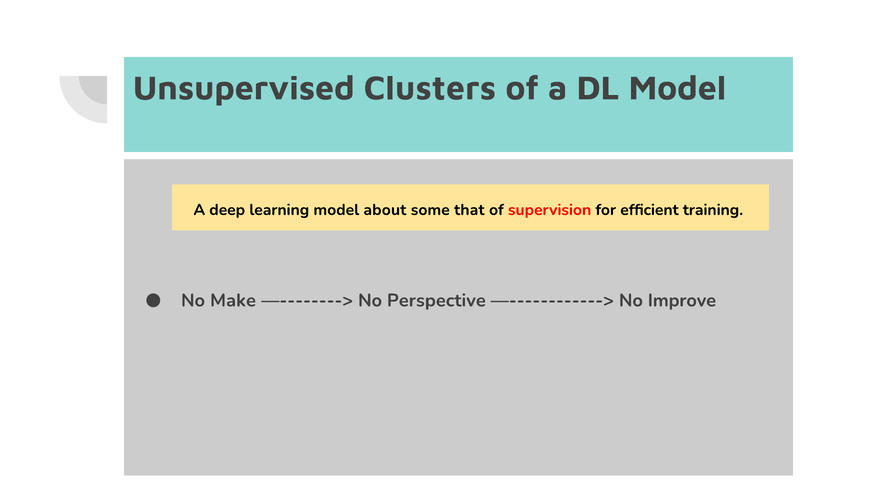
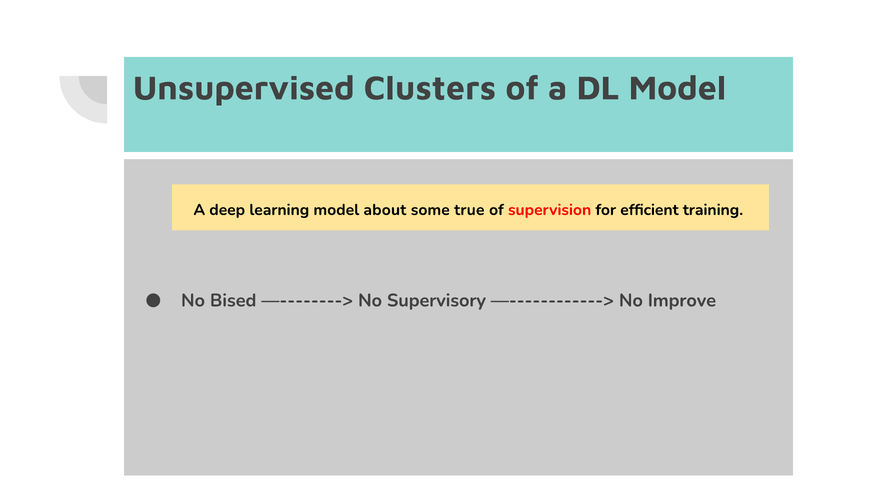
that: that -> true
Make: Make -> Bised
Perspective: Perspective -> Supervisory
